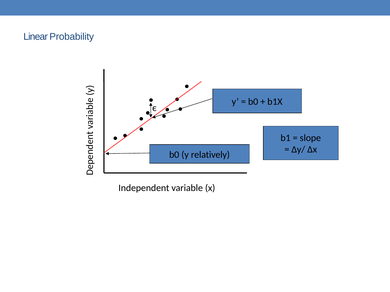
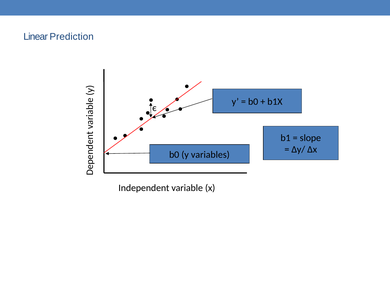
Probability: Probability -> Prediction
relatively: relatively -> variables
